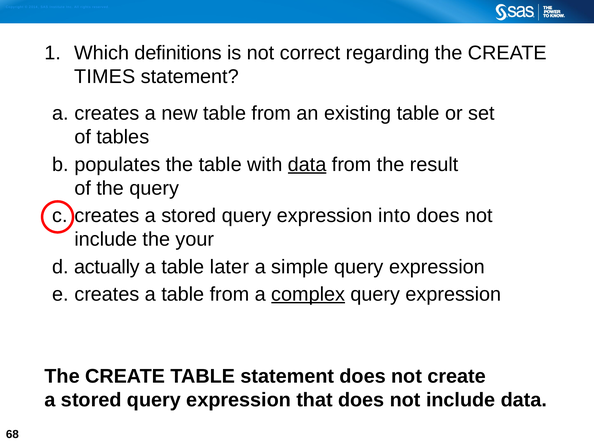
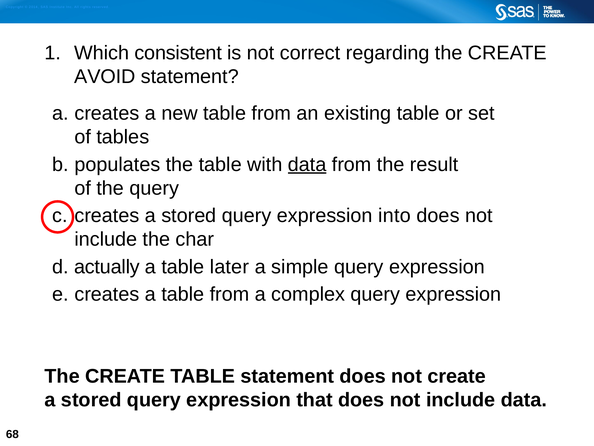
definitions: definitions -> consistent
TIMES: TIMES -> AVOID
your: your -> char
complex underline: present -> none
